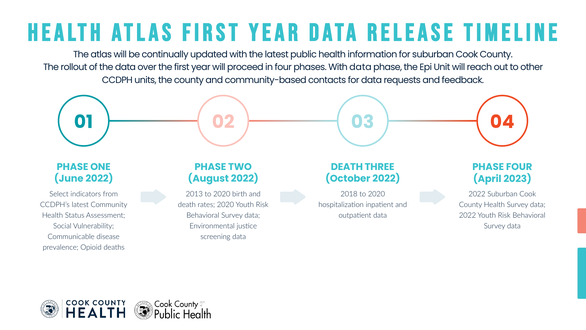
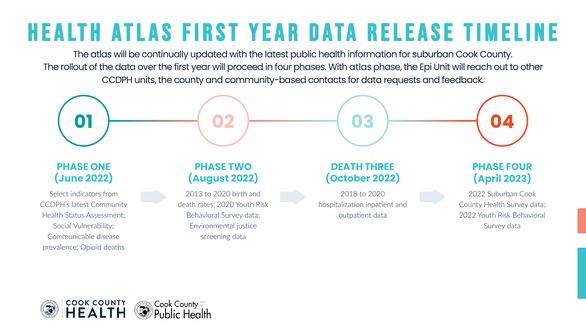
With data: data -> atlas
